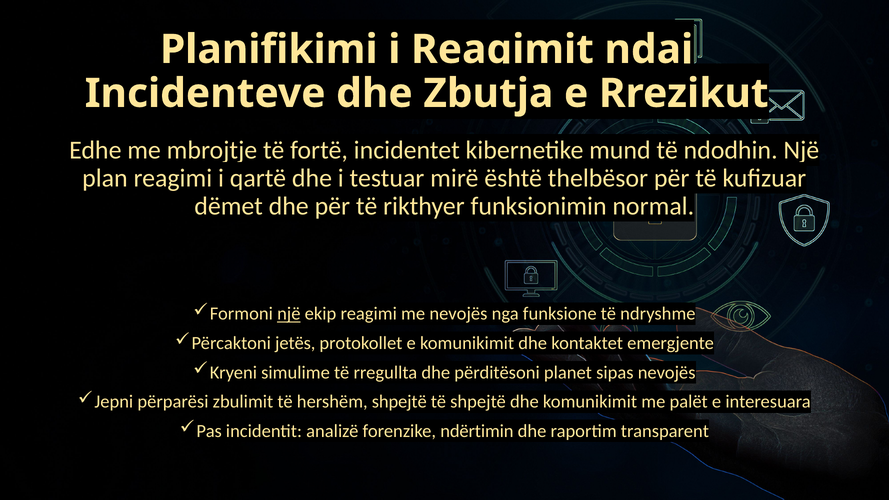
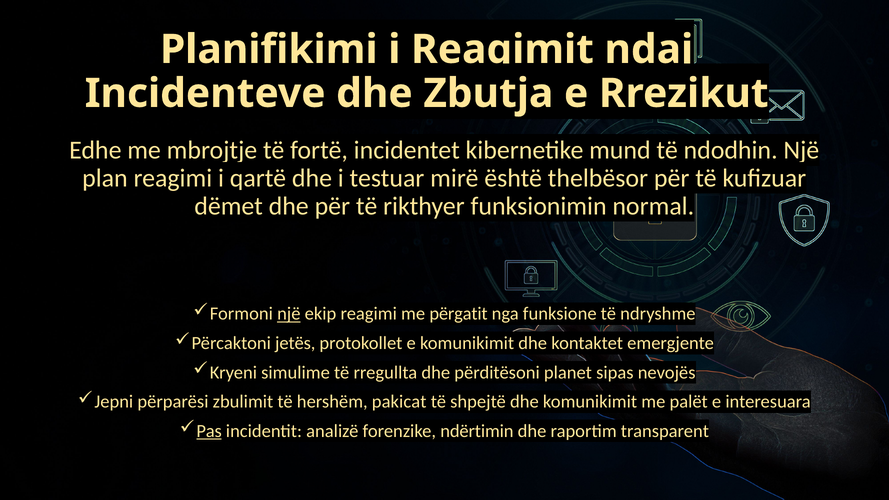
me nevojës: nevojës -> përgatit
hershëm shpejtë: shpejtë -> pakicat
Pas underline: none -> present
